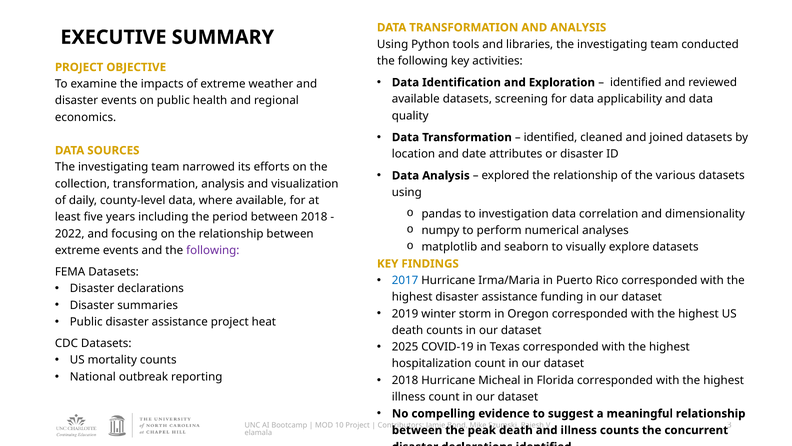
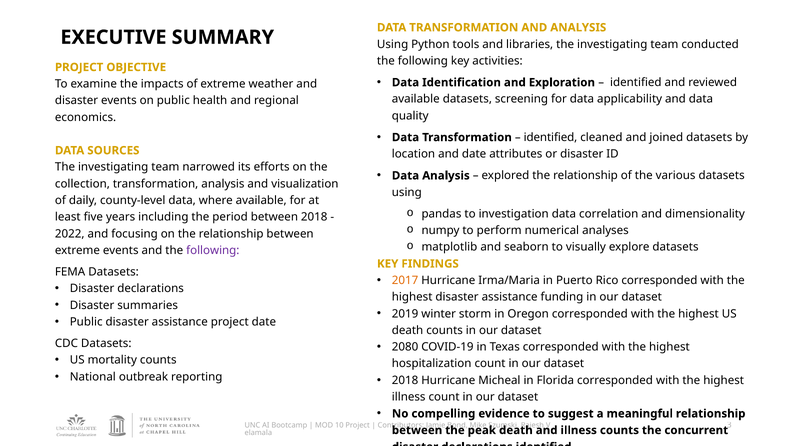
2017 colour: blue -> orange
project heat: heat -> date
2025: 2025 -> 2080
